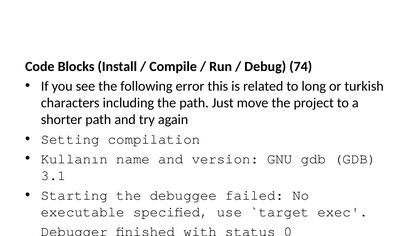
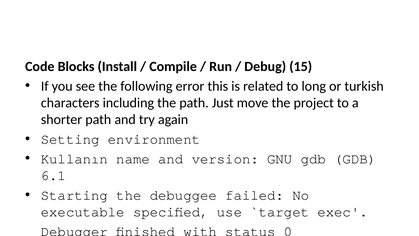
74: 74 -> 15
compilation: compilation -> environment
3.1: 3.1 -> 6.1
